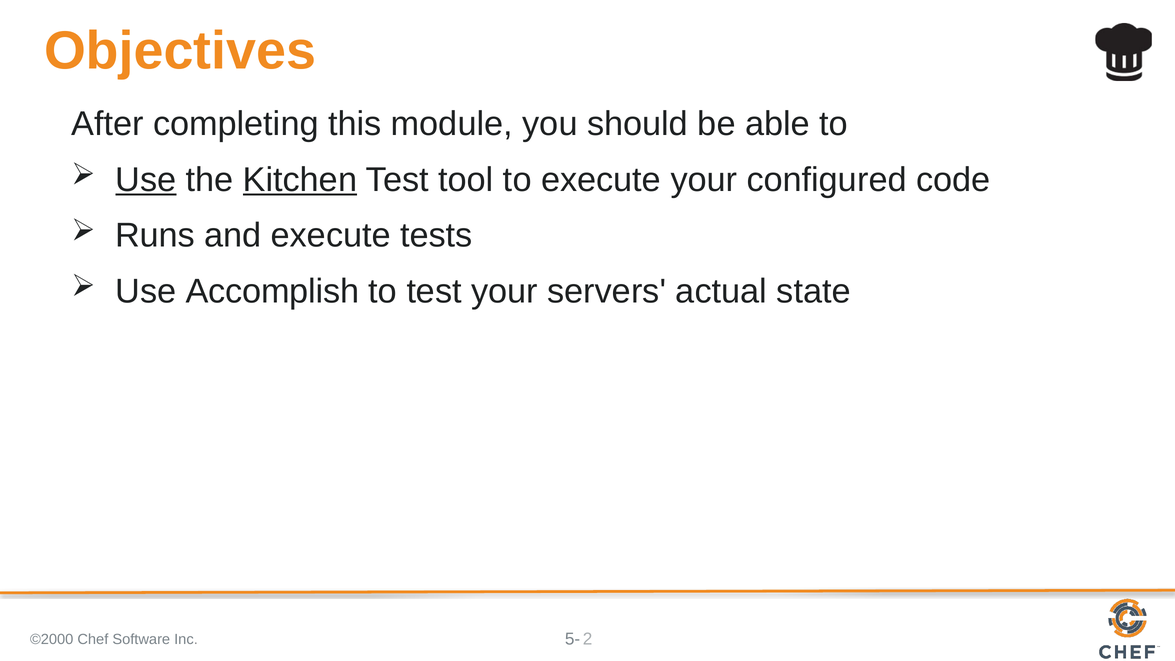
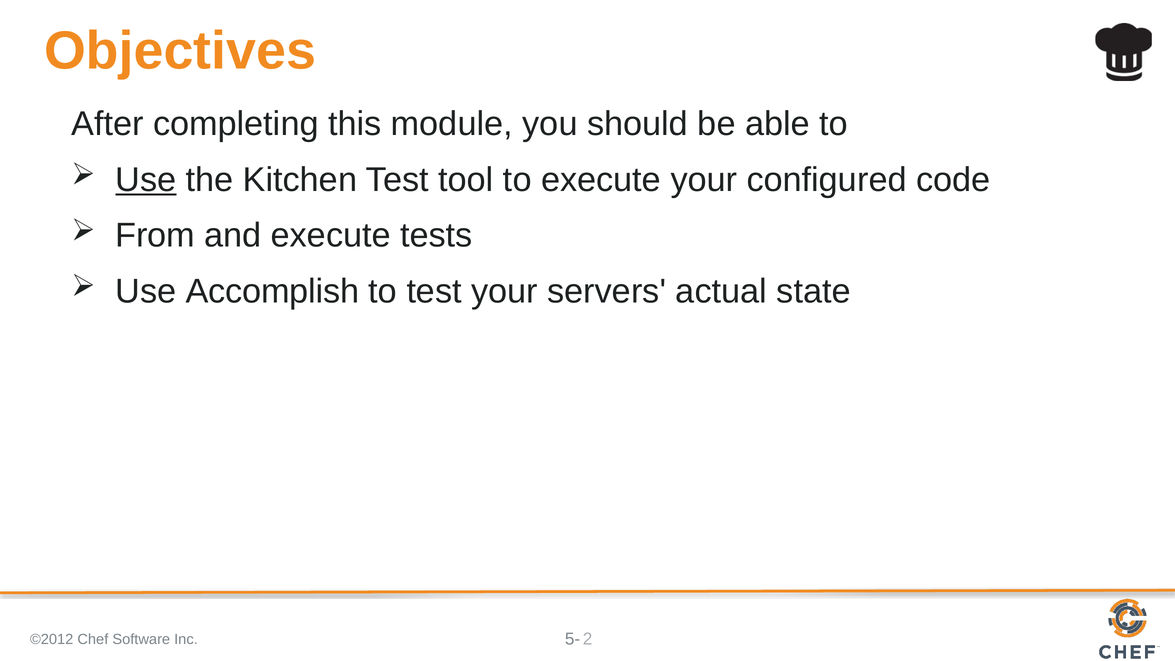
Kitchen underline: present -> none
Runs: Runs -> From
©2000: ©2000 -> ©2012
